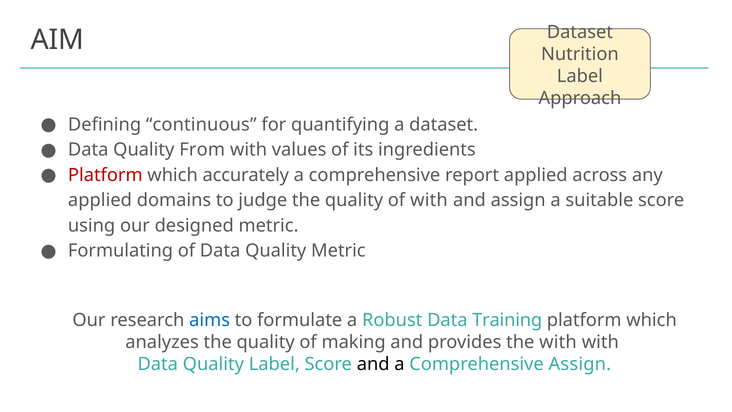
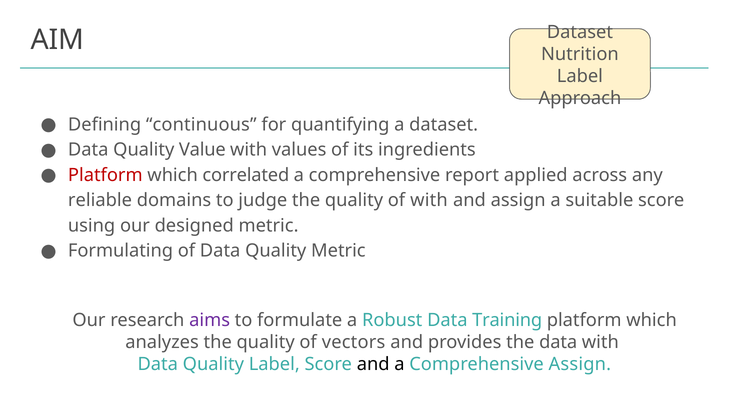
From: From -> Value
accurately: accurately -> correlated
applied at (100, 200): applied -> reliable
aims colour: blue -> purple
making: making -> vectors
the with: with -> data
